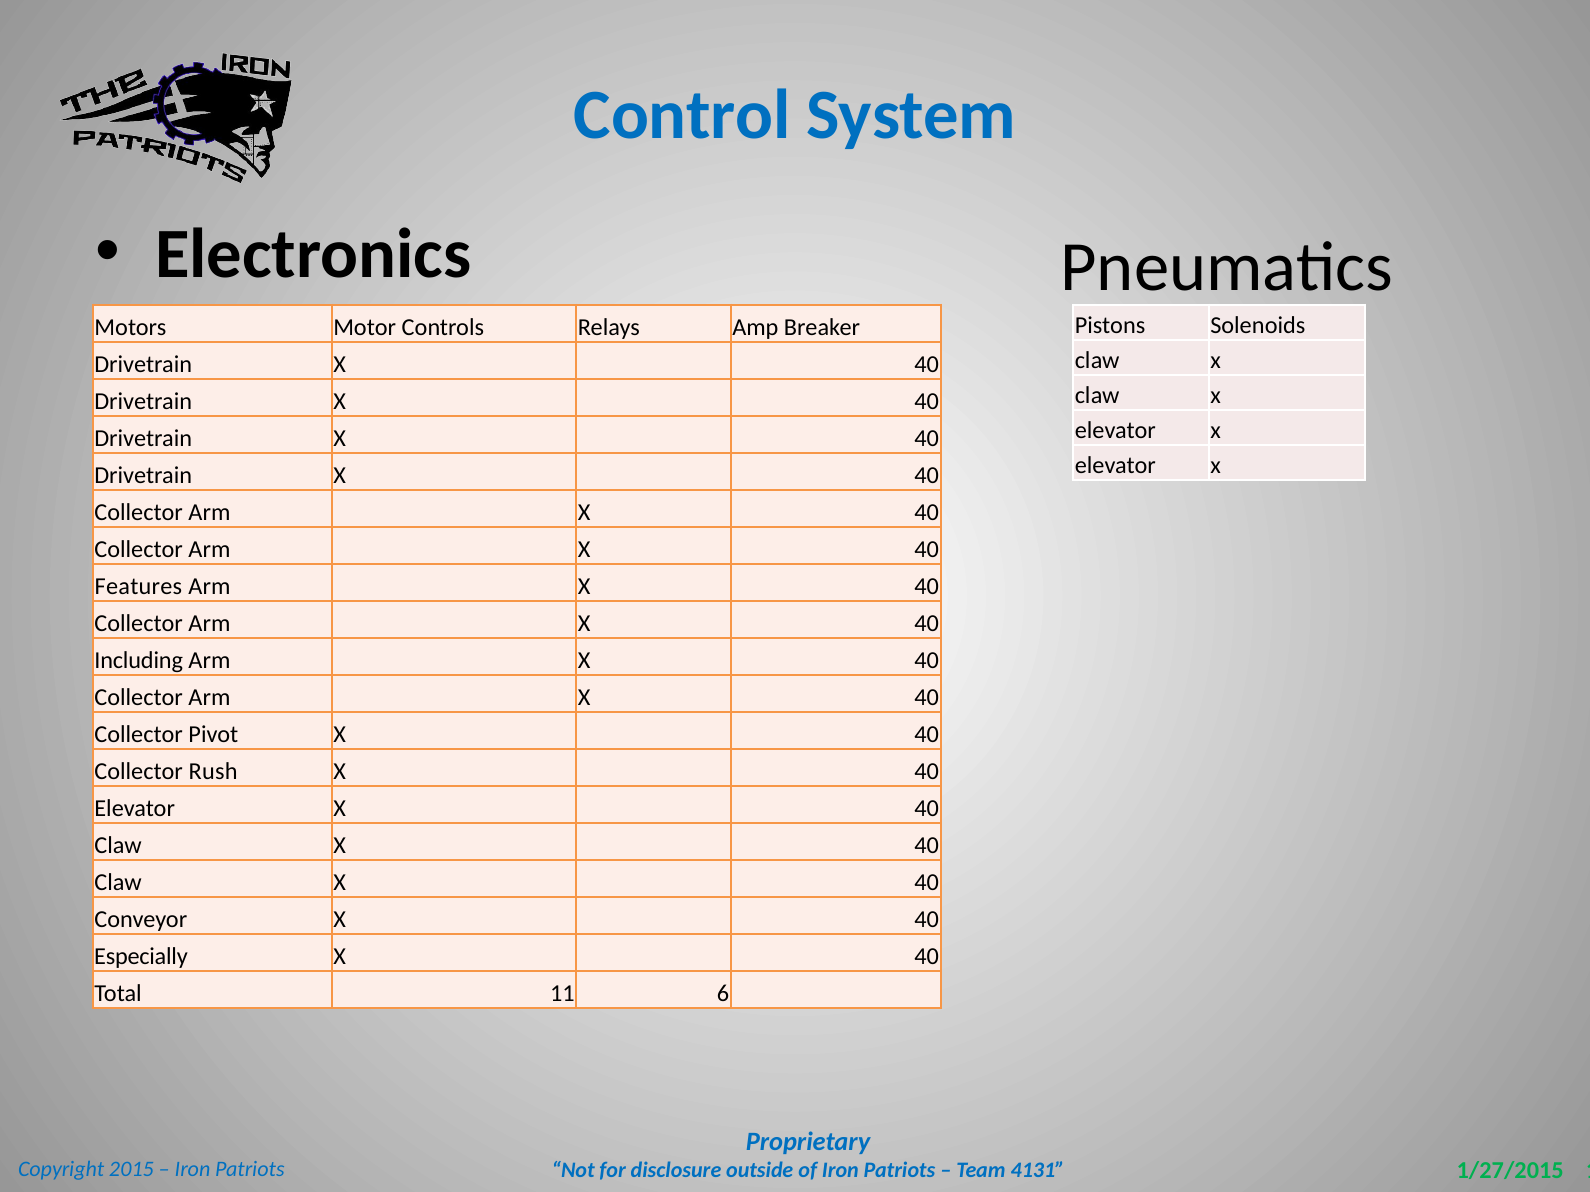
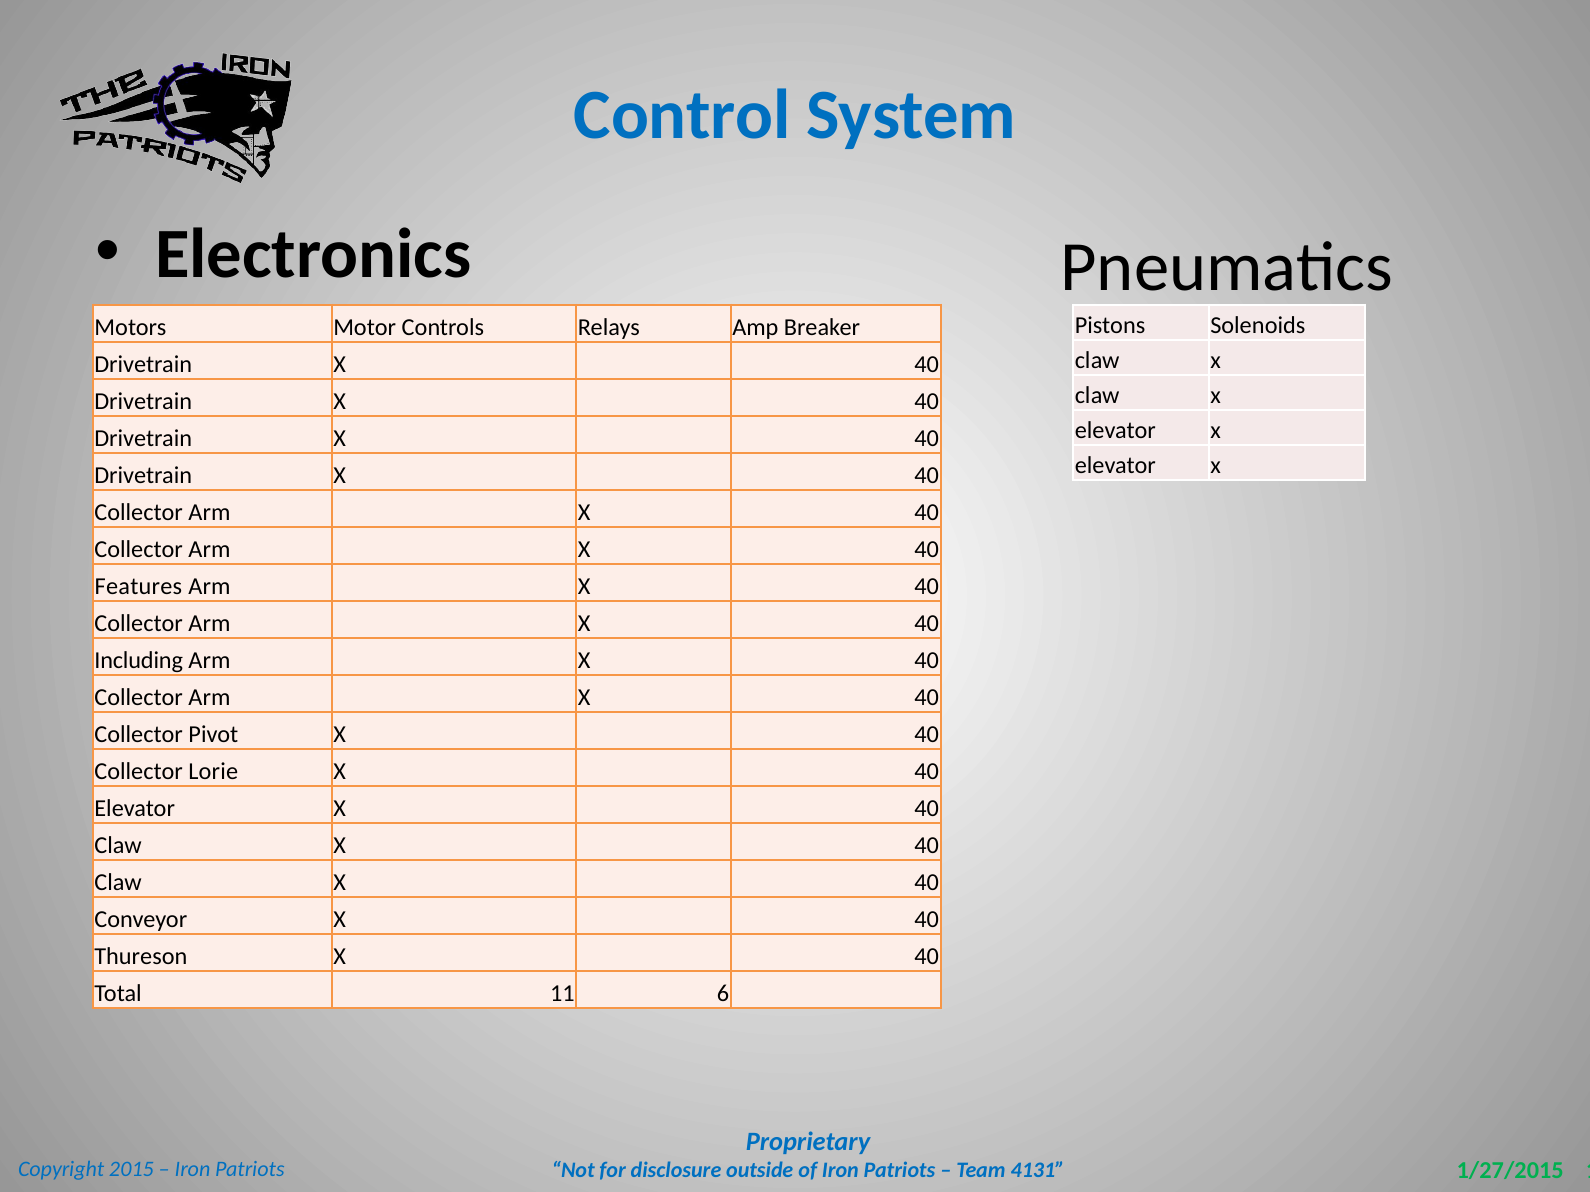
Rush: Rush -> Lorie
Especially: Especially -> Thureson
